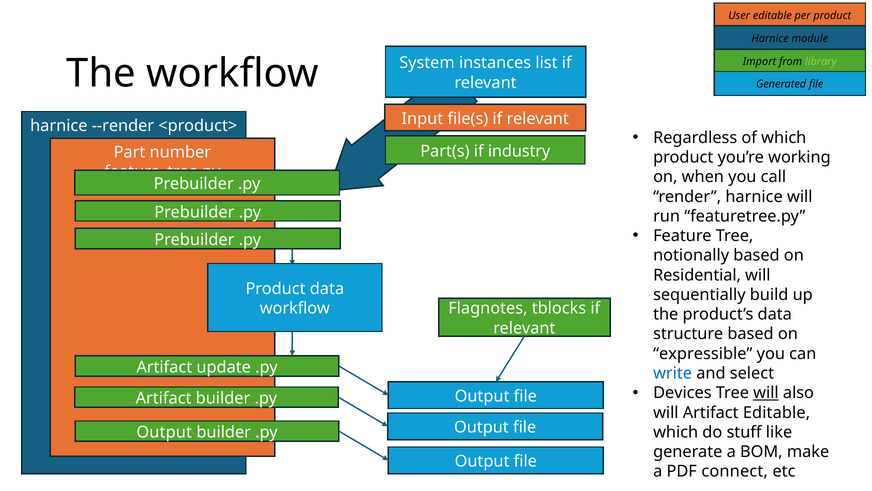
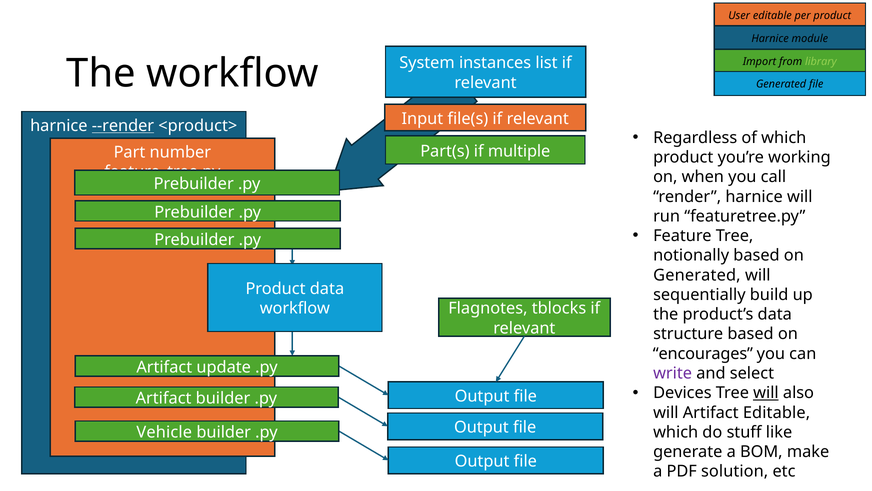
--render underline: none -> present
industry: industry -> multiple
Residential at (697, 275): Residential -> Generated
expressible: expressible -> encourages
write colour: blue -> purple
Output at (164, 432): Output -> Vehicle
connect: connect -> solution
